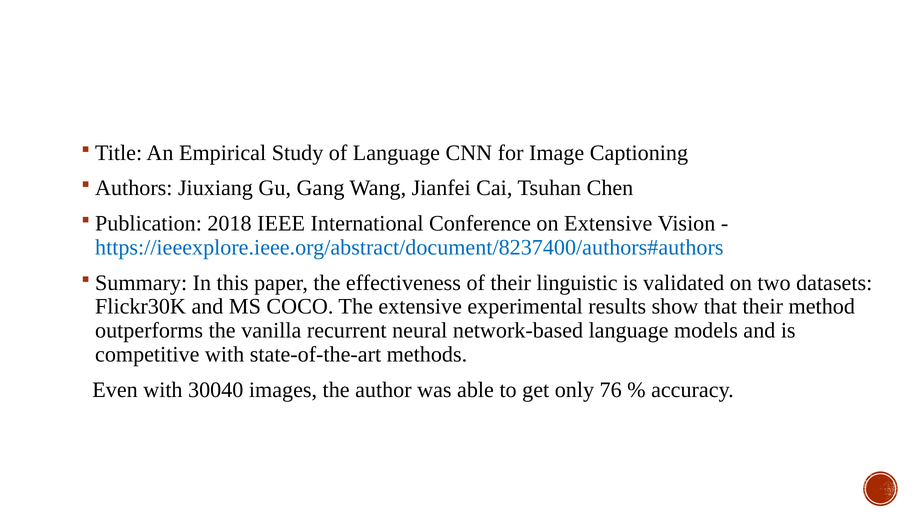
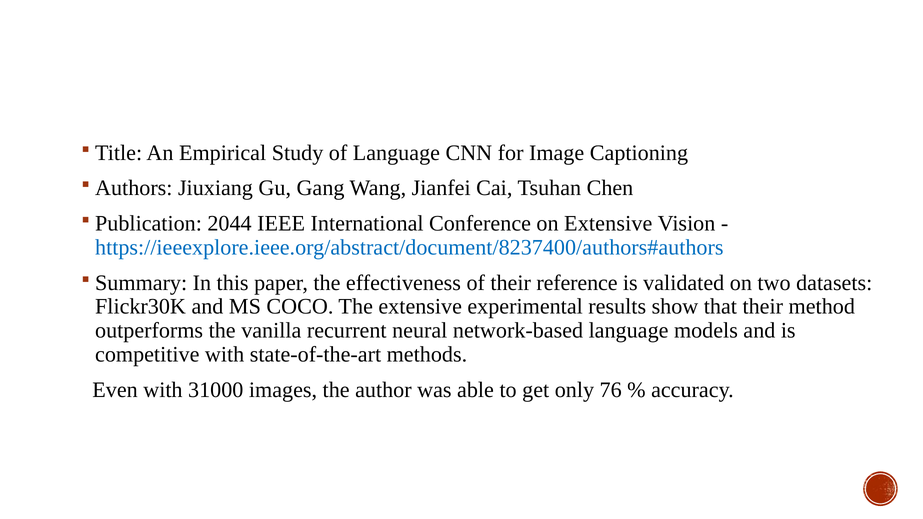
2018: 2018 -> 2044
linguistic: linguistic -> reference
30040: 30040 -> 31000
